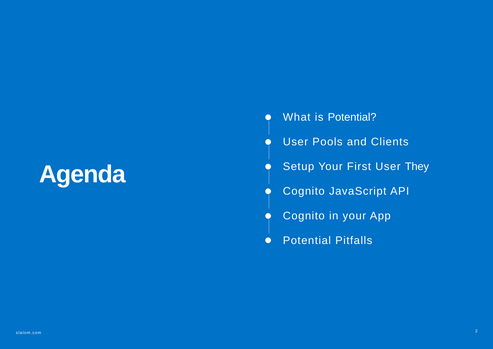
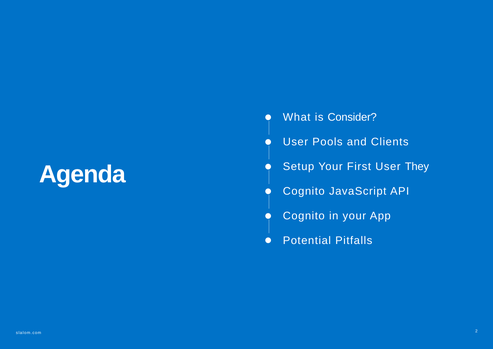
is Potential: Potential -> Consider
